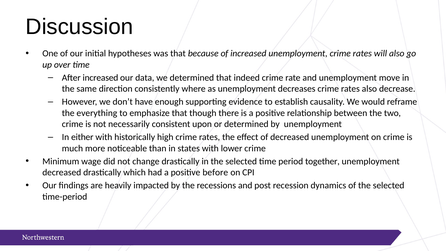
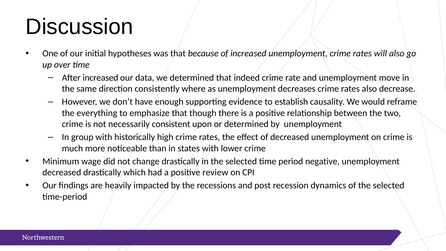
either: either -> group
together: together -> negative
before: before -> review
